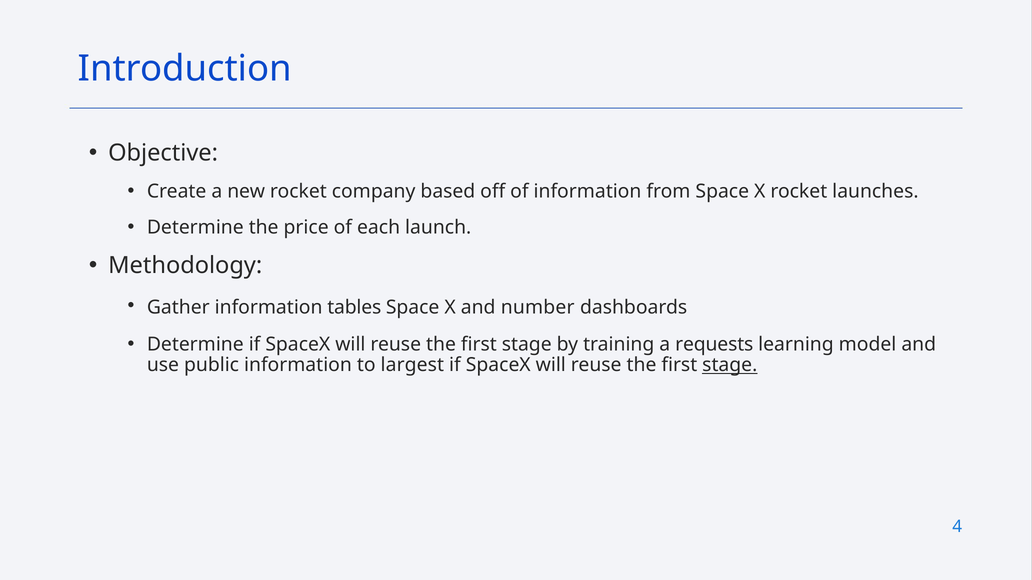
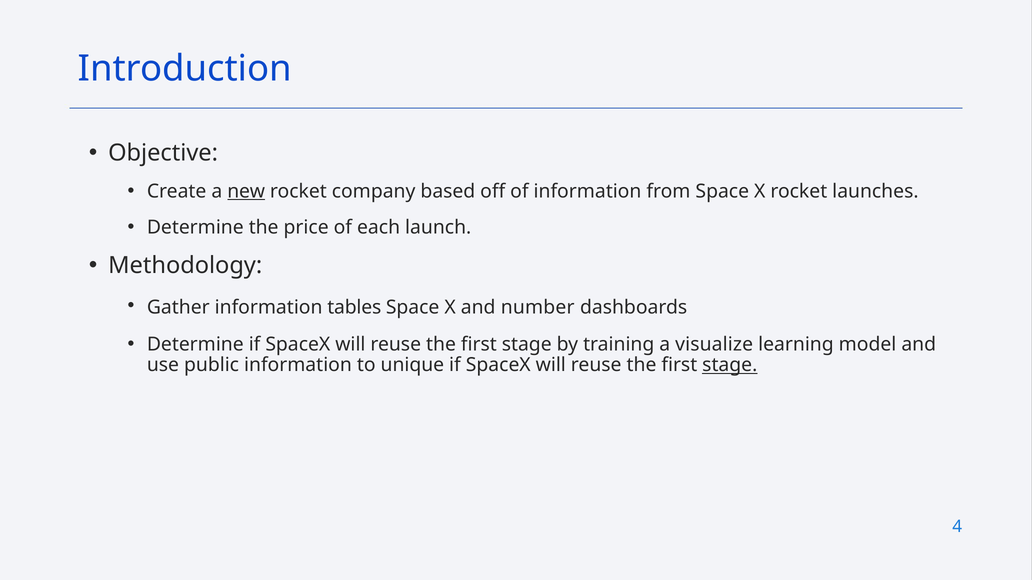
new underline: none -> present
requests: requests -> visualize
largest: largest -> unique
